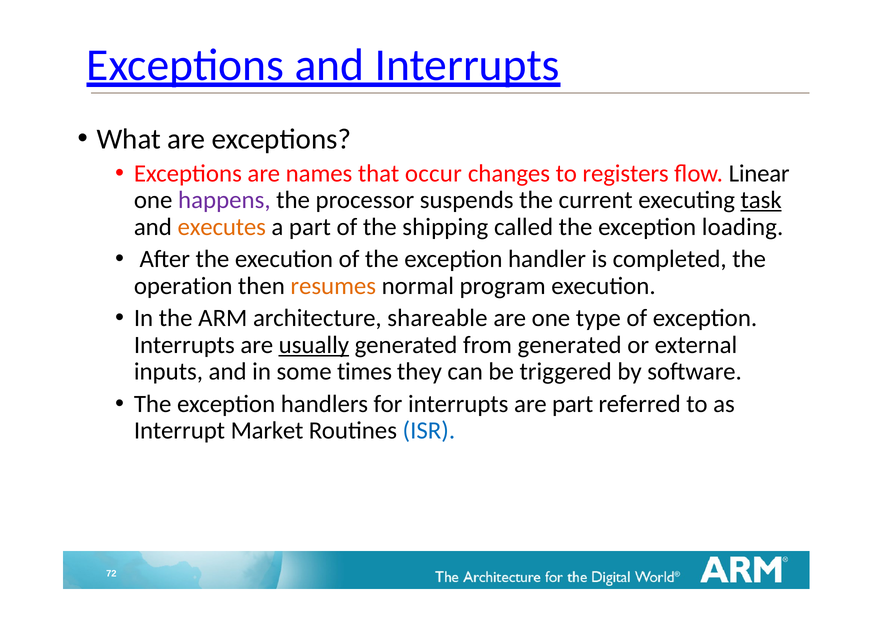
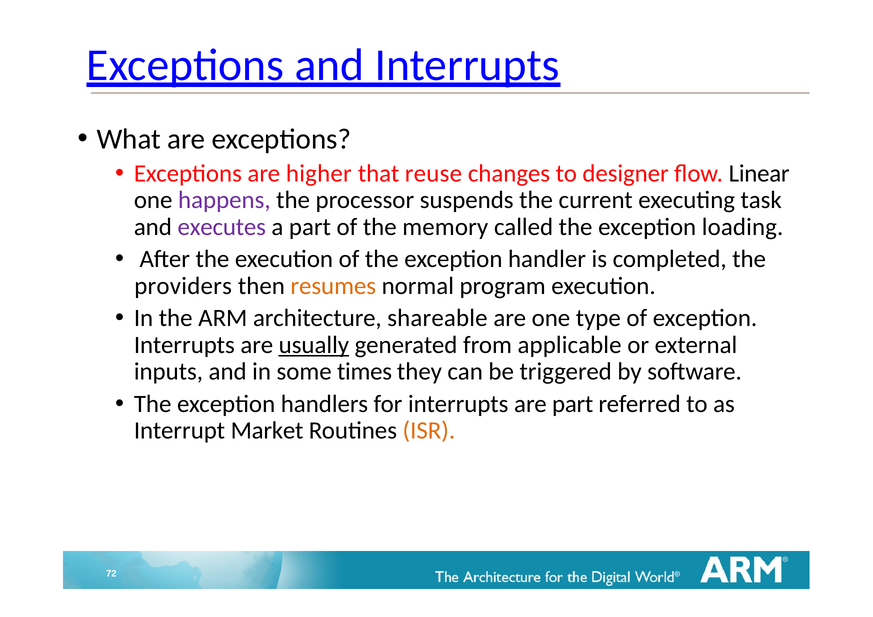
names: names -> higher
occur: occur -> reuse
registers: registers -> designer
task underline: present -> none
executes colour: orange -> purple
shipping: shipping -> memory
operation: operation -> providers
from generated: generated -> applicable
ISR colour: blue -> orange
